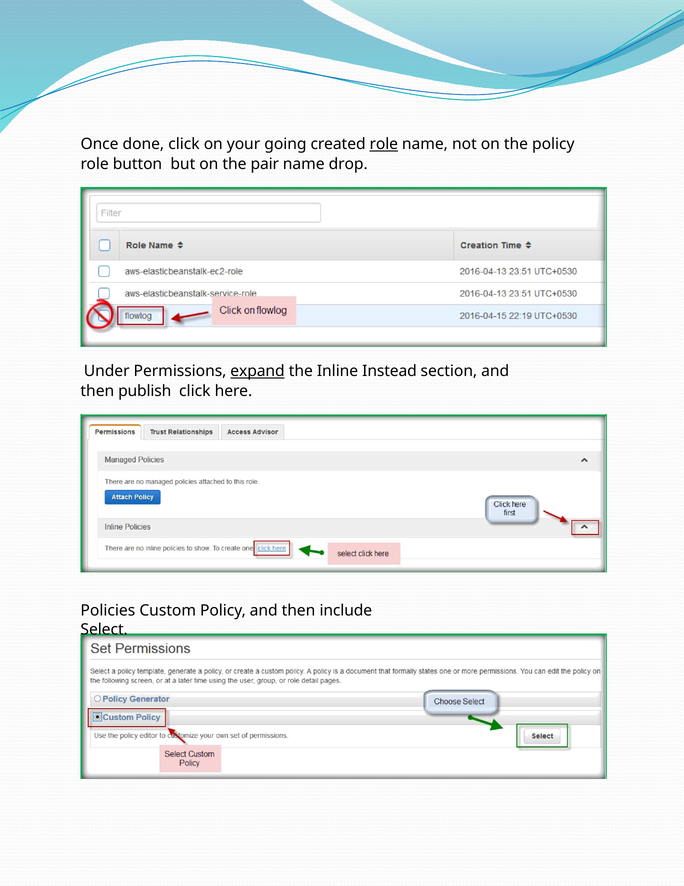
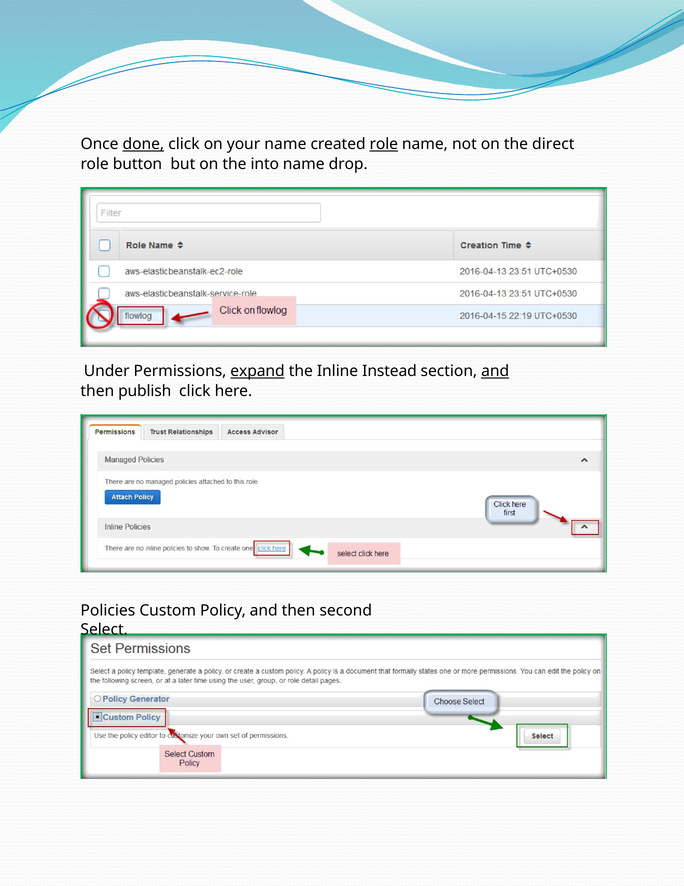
done underline: none -> present
your going: going -> name
the policy: policy -> direct
pair: pair -> into
and at (495, 371) underline: none -> present
include: include -> second
